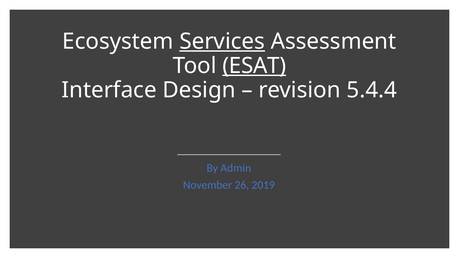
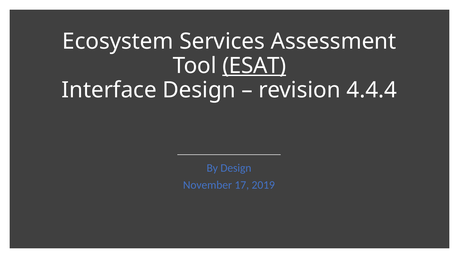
Services underline: present -> none
5.4.4: 5.4.4 -> 4.4.4
By Admin: Admin -> Design
26: 26 -> 17
